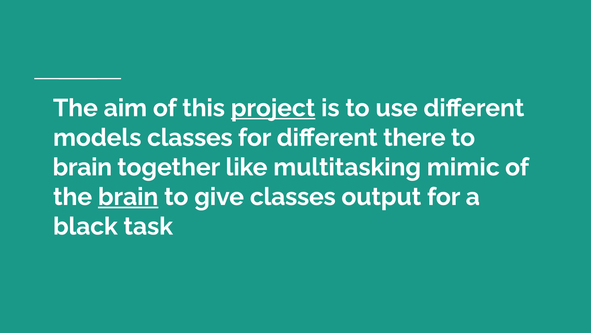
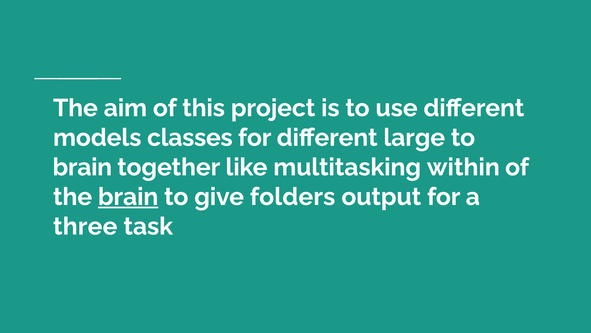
project underline: present -> none
there: there -> large
mimic: mimic -> within
give classes: classes -> folders
black: black -> three
